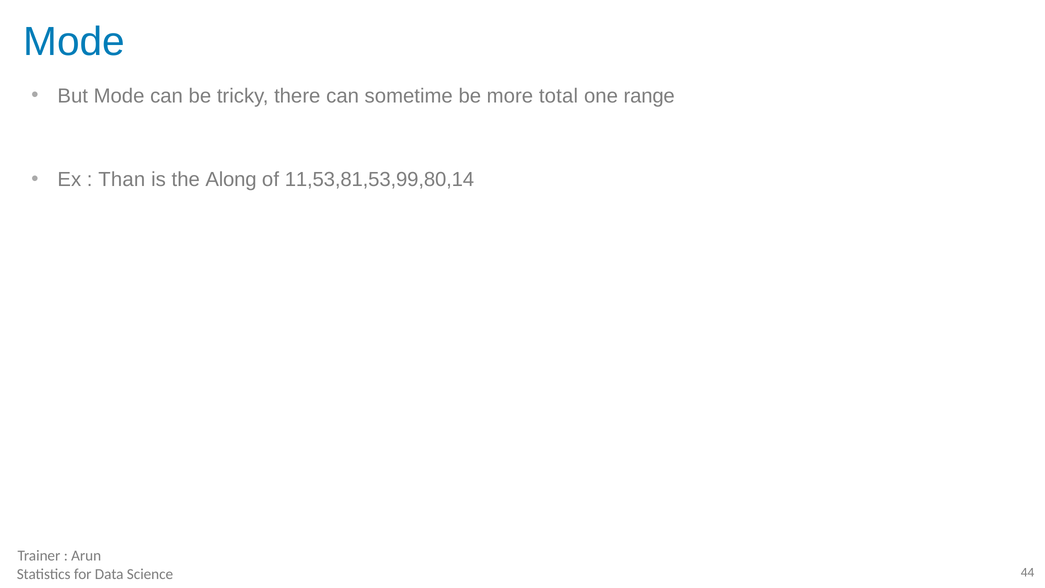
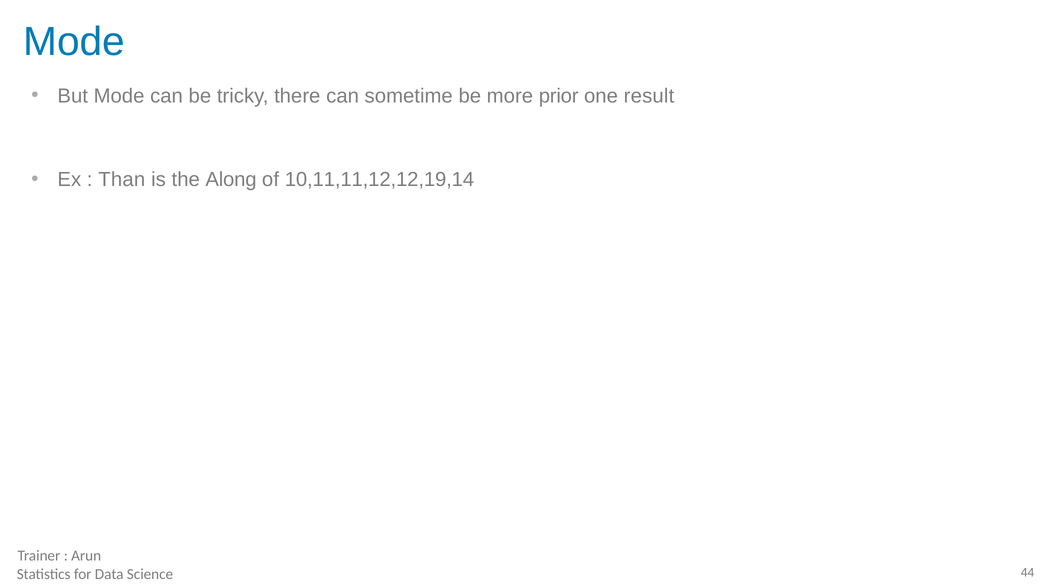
total: total -> prior
range: range -> result
11,53,81,53,99,80,14: 11,53,81,53,99,80,14 -> 10,11,11,12,12,19,14
